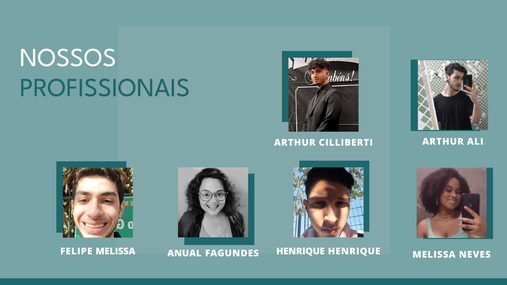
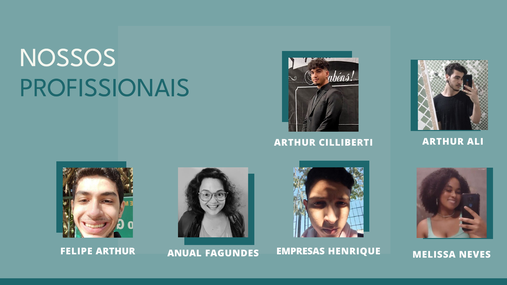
FELIPE MELISSA: MELISSA -> ARTHUR
HENRIQUE at (301, 252): HENRIQUE -> EMPRESAS
